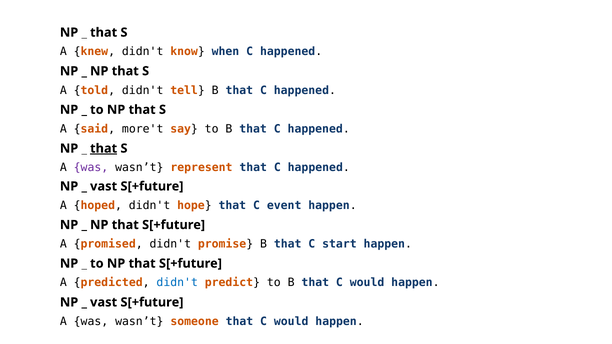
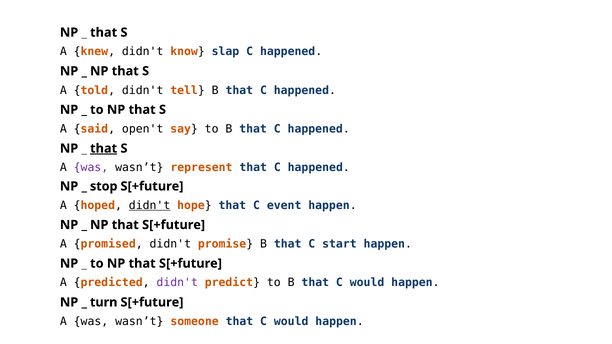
when: when -> slap
more't: more't -> open't
vast at (104, 186): vast -> stop
didn't at (150, 206) underline: none -> present
didn't at (177, 283) colour: blue -> purple
vast at (104, 302): vast -> turn
